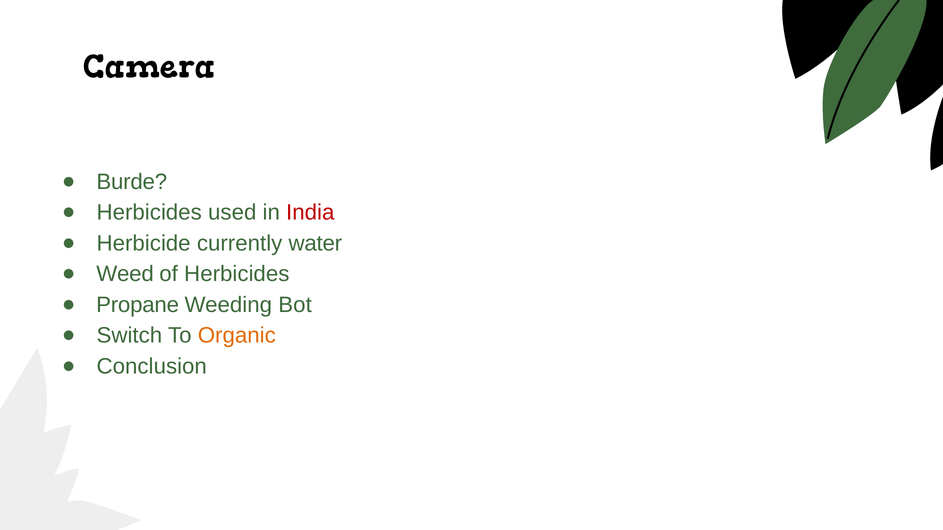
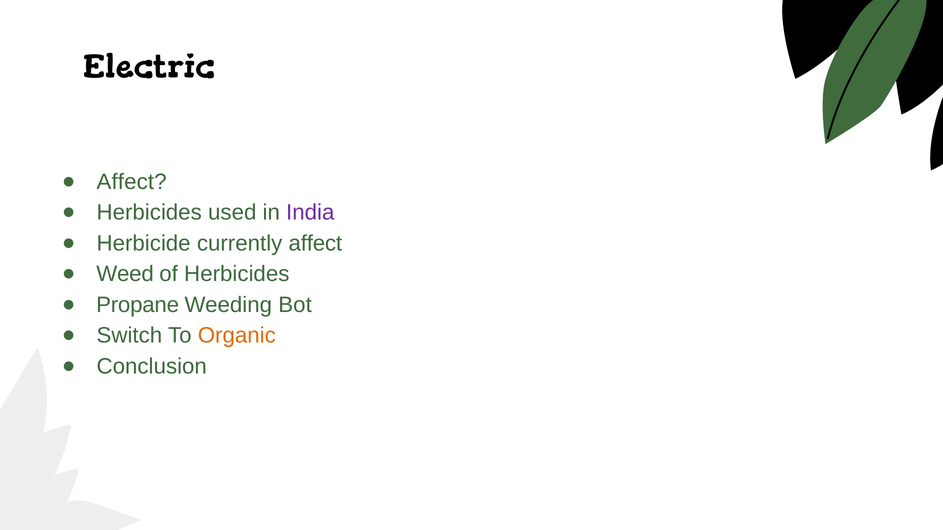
Camera: Camera -> Electric
Burde at (132, 182): Burde -> Affect
India colour: red -> purple
currently water: water -> affect
